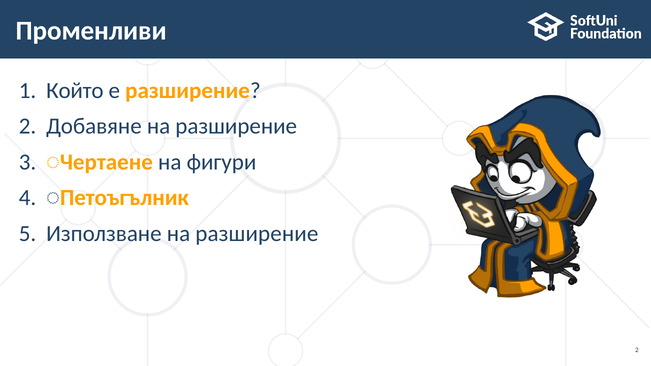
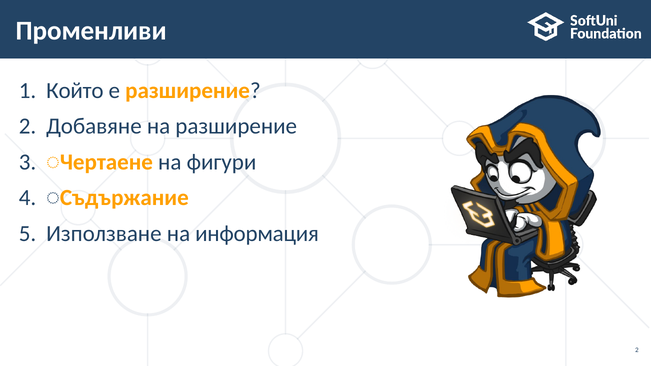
Петоъгълник: Петоъгълник -> Съдържание
Използване на разширение: разширение -> информация
